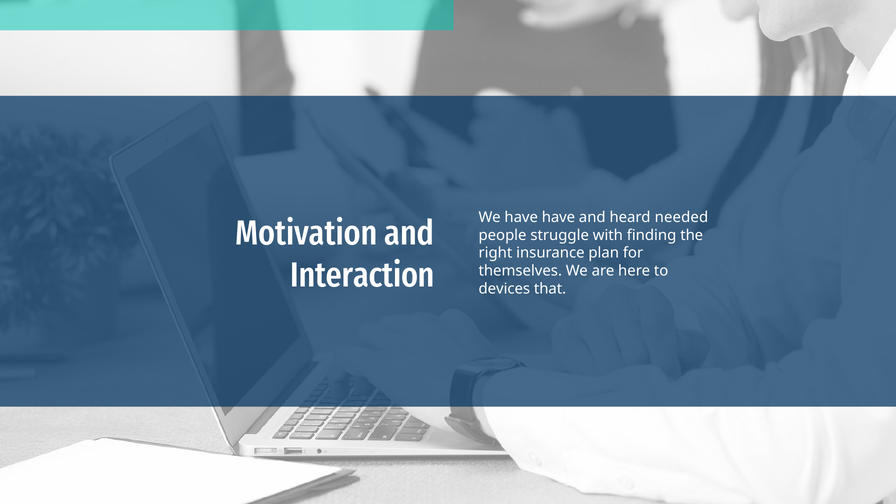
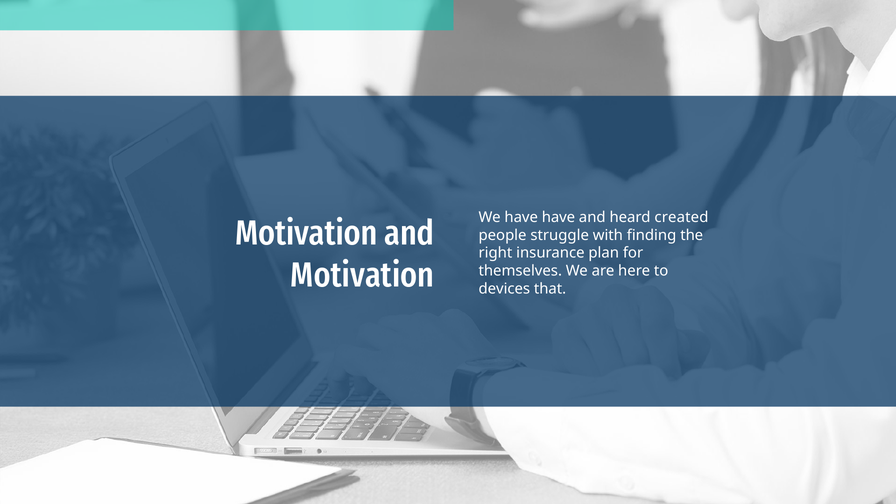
needed: needed -> created
Interaction at (362, 275): Interaction -> Motivation
